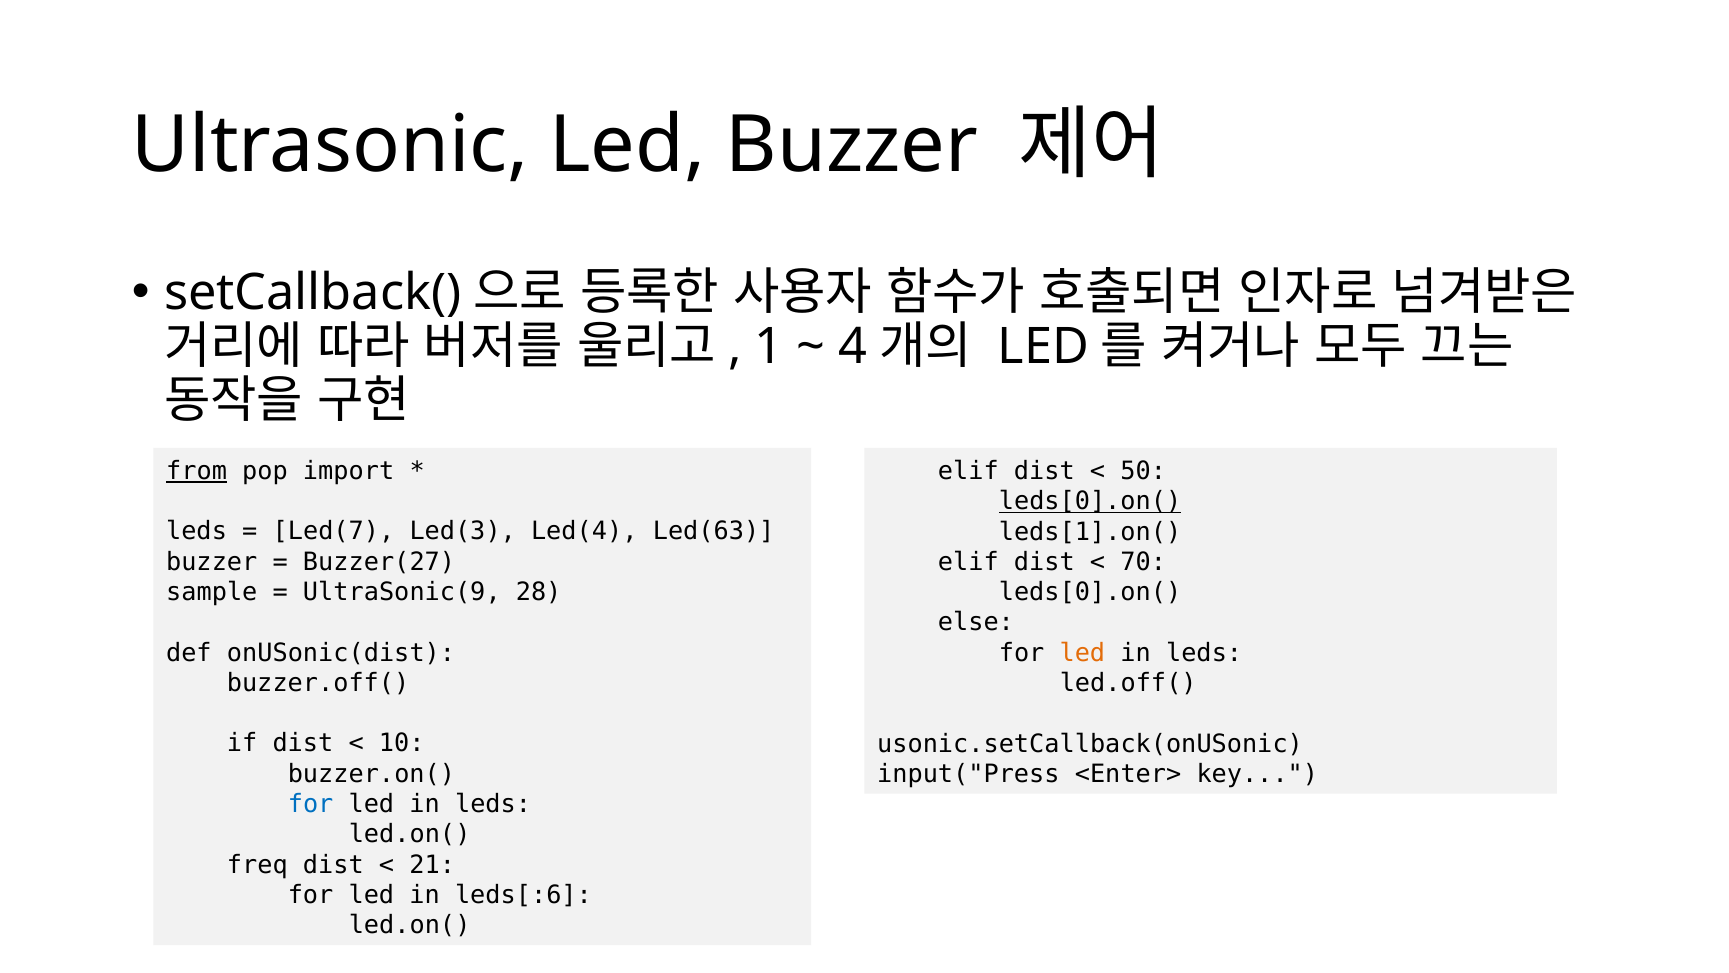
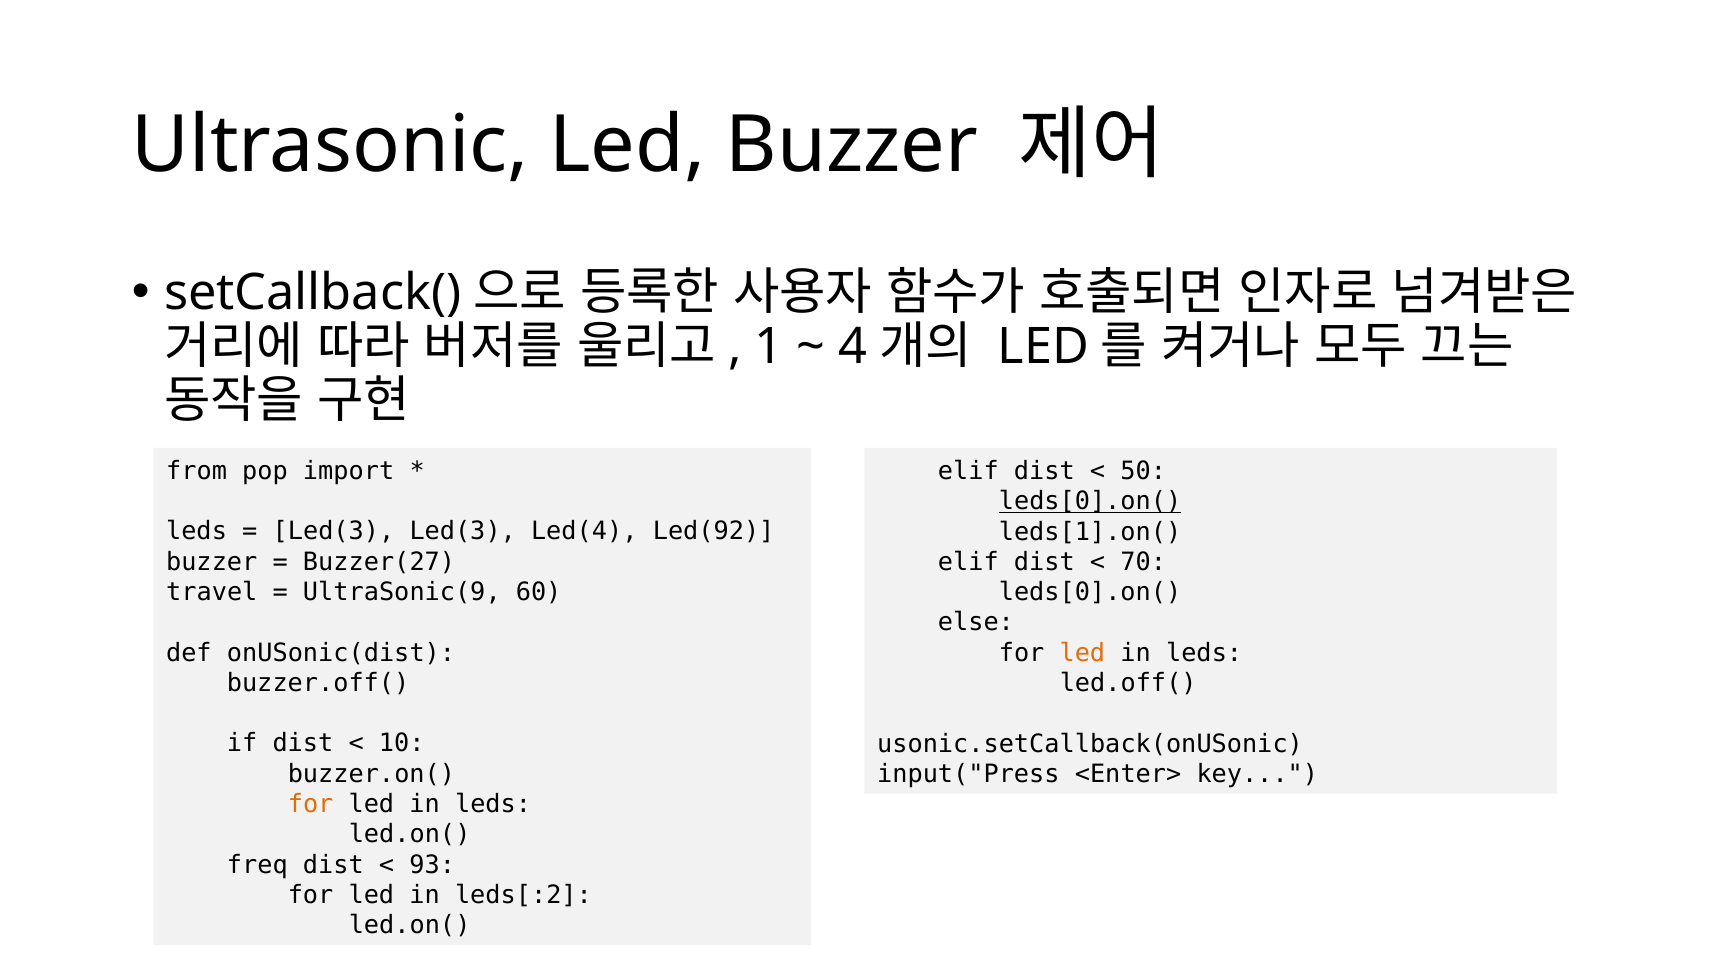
from underline: present -> none
Led(7 at (333, 531): Led(7 -> Led(3
Led(63: Led(63 -> Led(92
sample: sample -> travel
28: 28 -> 60
for at (311, 804) colour: blue -> orange
21: 21 -> 93
leds[:6: leds[:6 -> leds[:2
